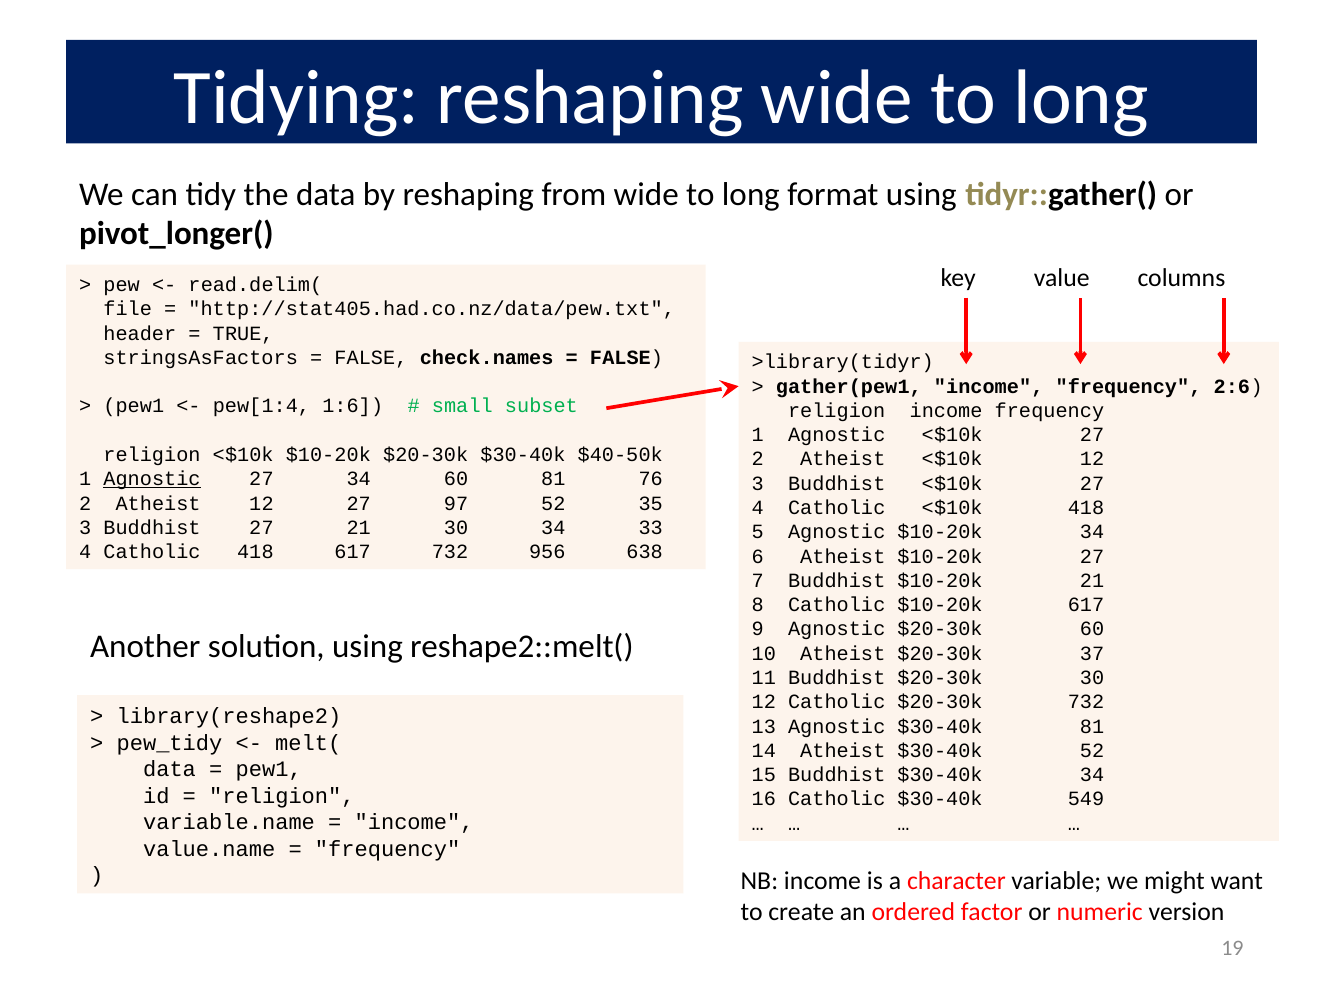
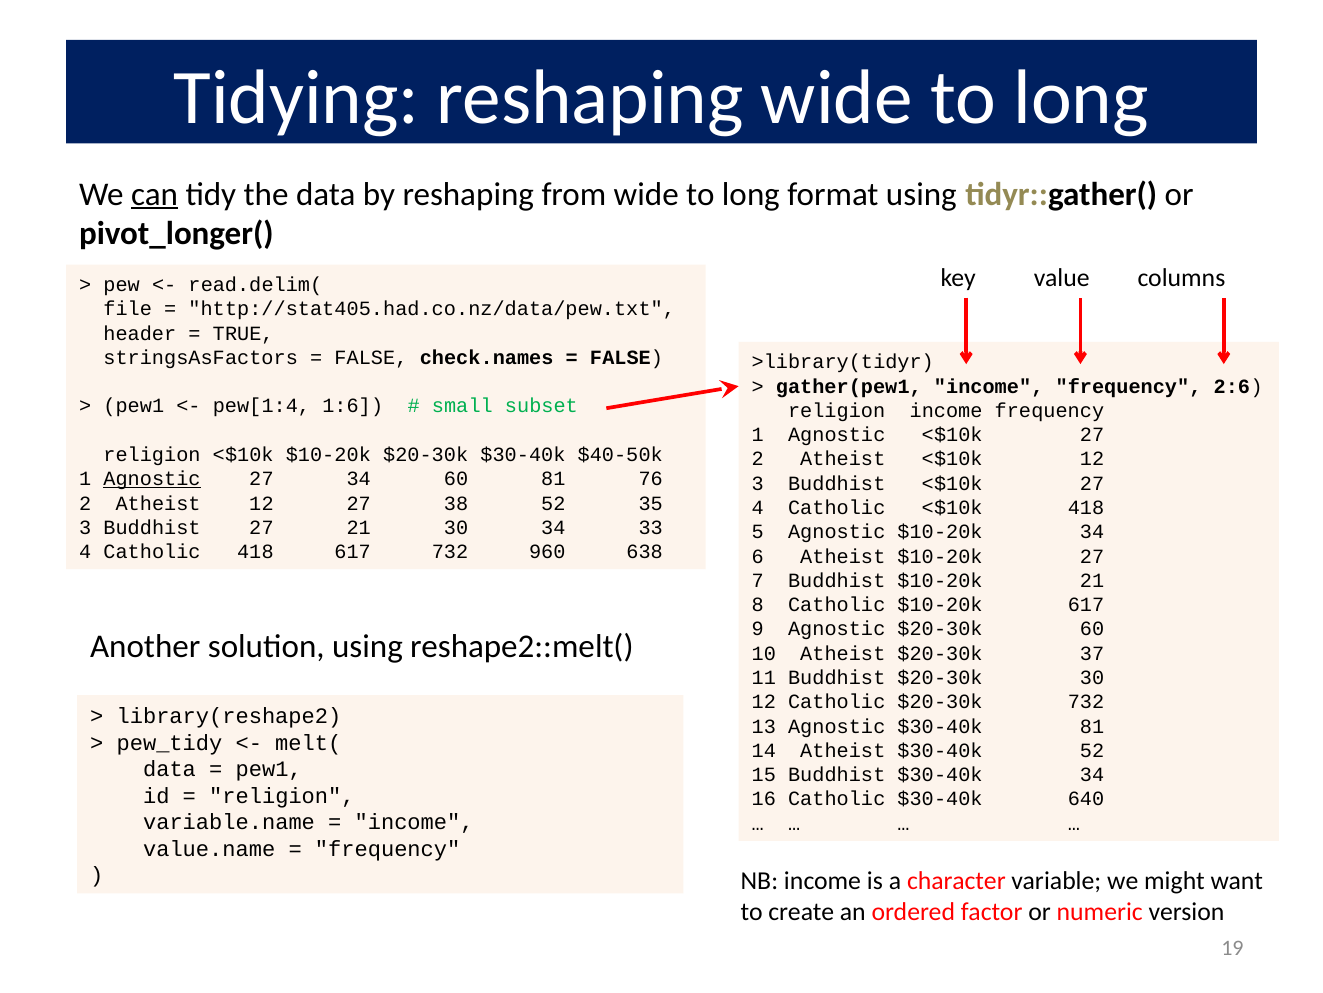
can underline: none -> present
97: 97 -> 38
956: 956 -> 960
549: 549 -> 640
